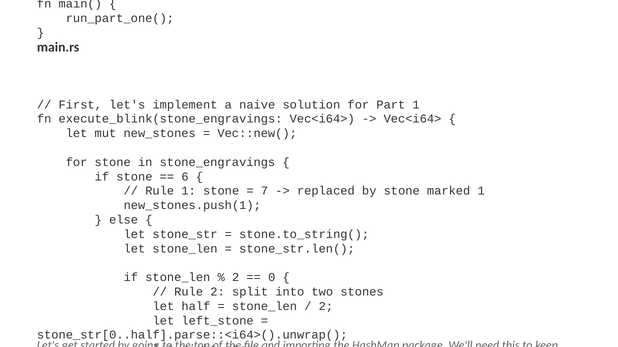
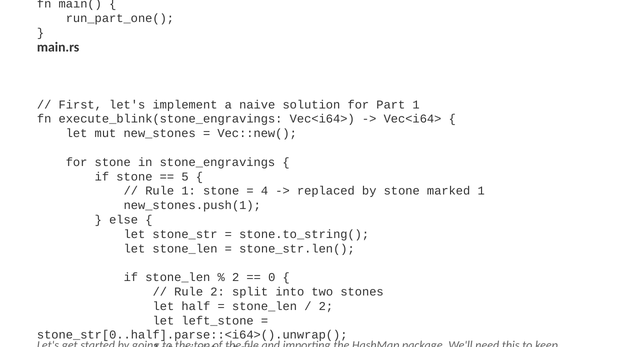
6: 6 -> 5
7: 7 -> 4
